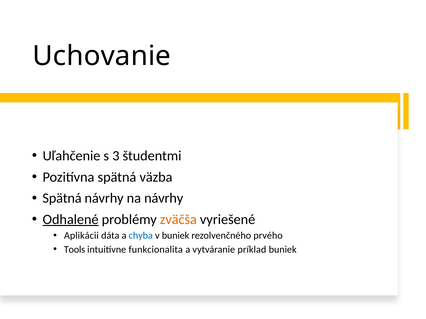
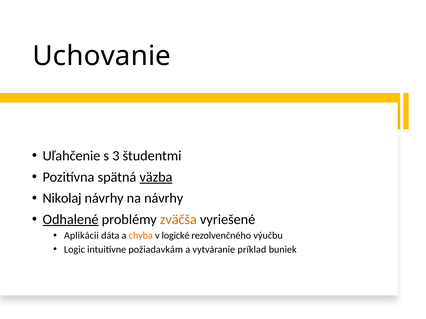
väzba underline: none -> present
Spätná at (62, 199): Spätná -> Nikolaj
chyba colour: blue -> orange
v buniek: buniek -> logické
prvého: prvého -> výučbu
Tools: Tools -> Logic
funkcionalita: funkcionalita -> požiadavkám
